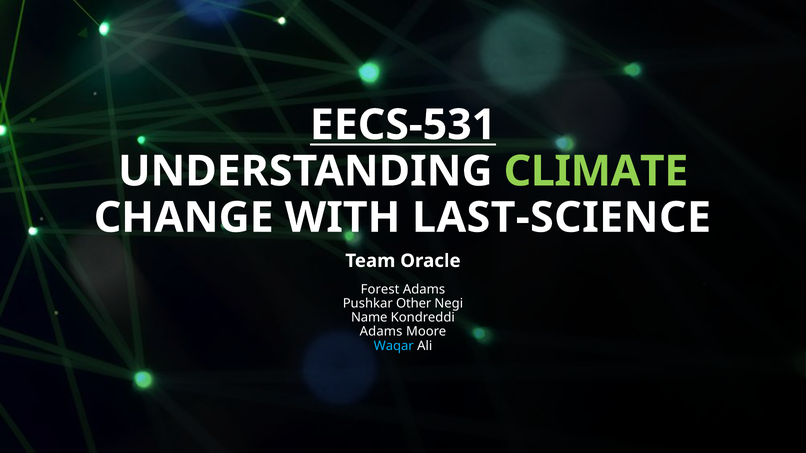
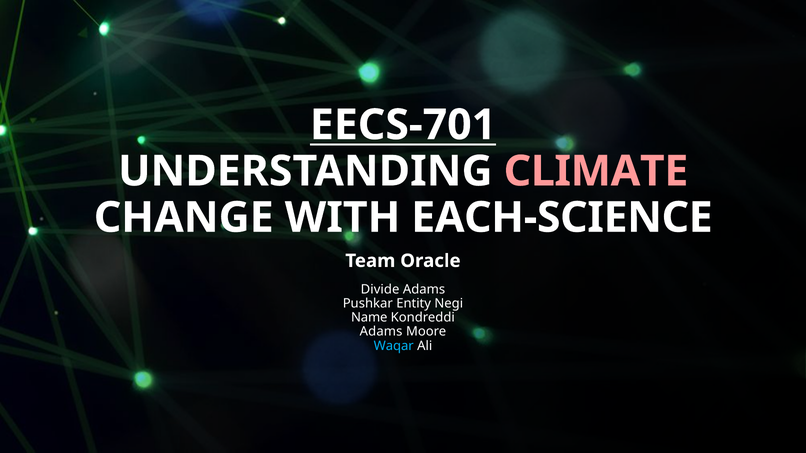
EECS-531: EECS-531 -> EECS-701
CLIMATE colour: light green -> pink
LAST-SCIENCE: LAST-SCIENCE -> EACH-SCIENCE
Forest: Forest -> Divide
Other: Other -> Entity
